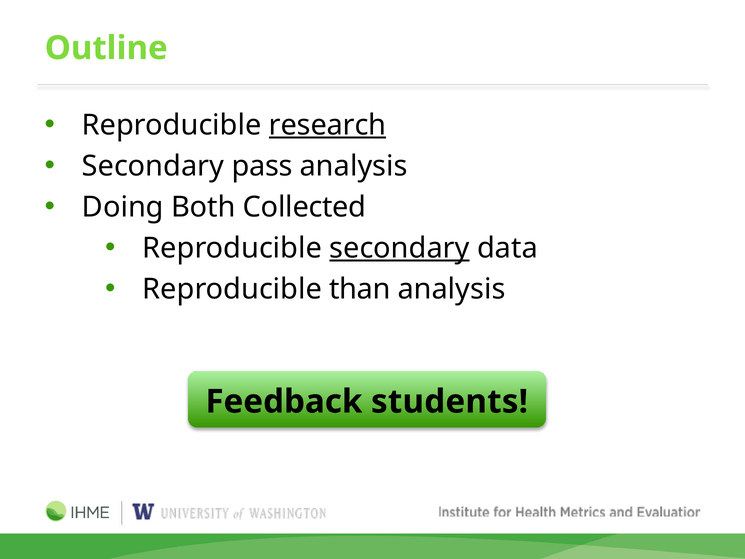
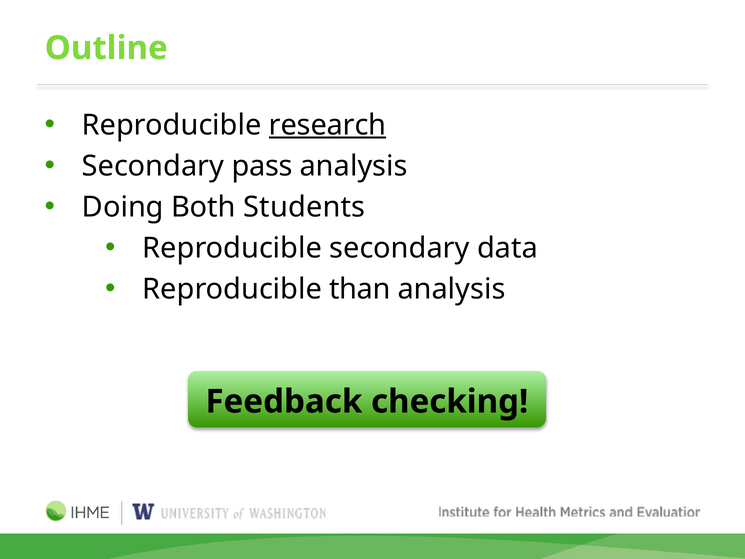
Collected: Collected -> Students
secondary at (400, 248) underline: present -> none
students: students -> checking
